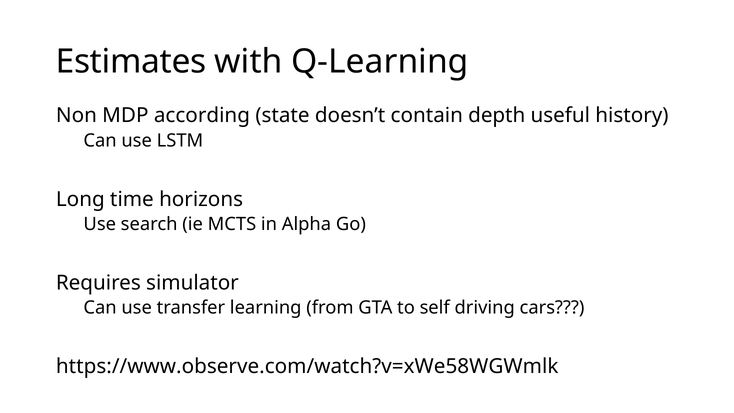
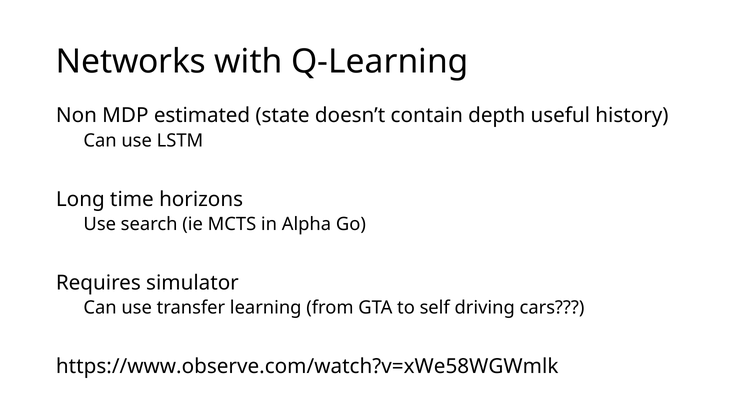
Estimates: Estimates -> Networks
according: according -> estimated
